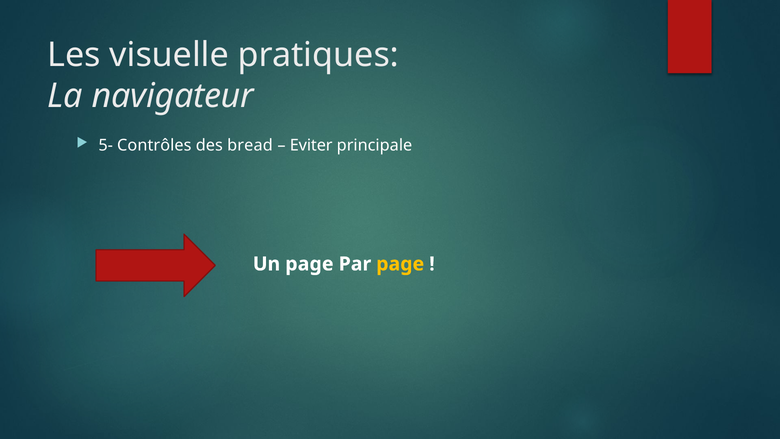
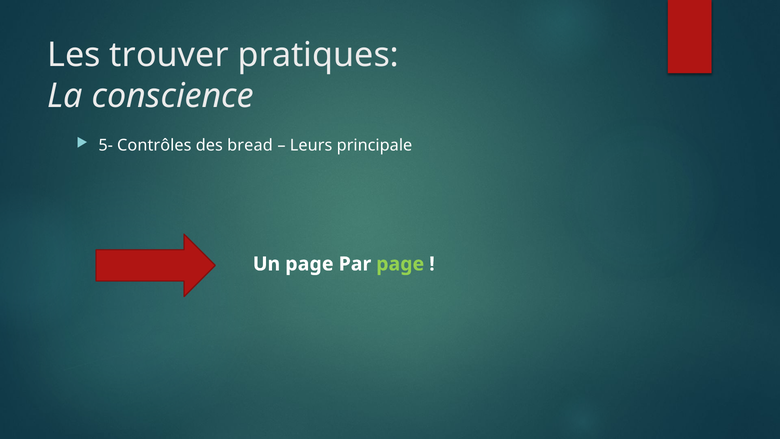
visuelle: visuelle -> trouver
navigateur: navigateur -> conscience
Eviter: Eviter -> Leurs
page at (400, 264) colour: yellow -> light green
